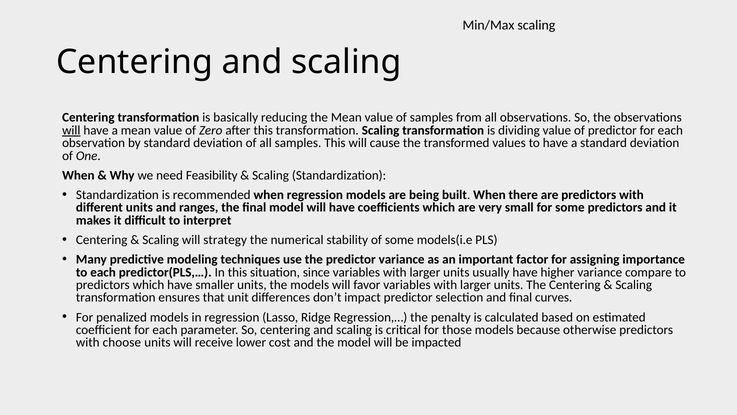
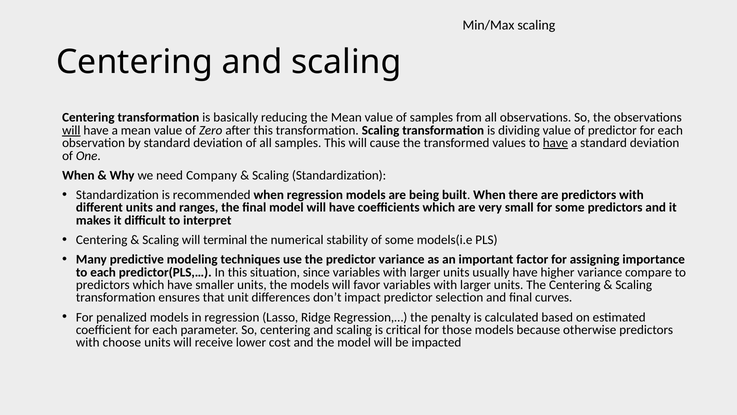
have at (555, 143) underline: none -> present
Feasibility: Feasibility -> Company
strategy: strategy -> terminal
